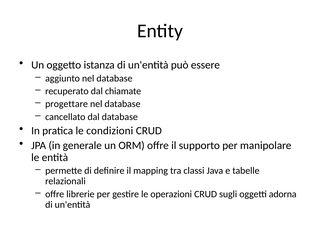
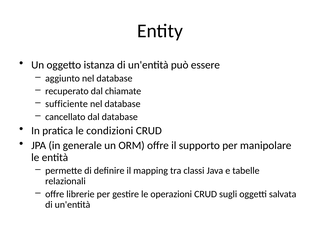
progettare: progettare -> sufficiente
adorna: adorna -> salvata
